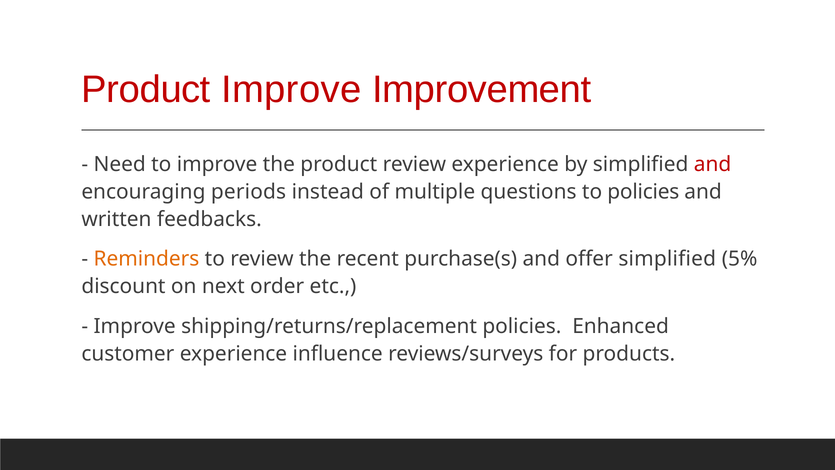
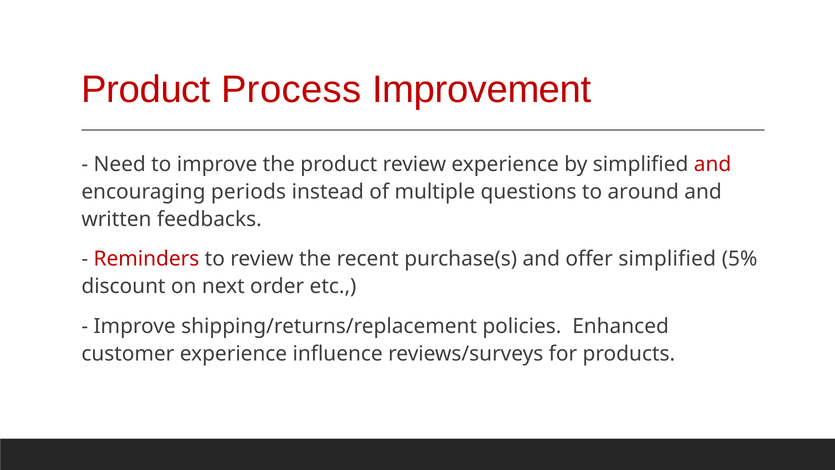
Product Improve: Improve -> Process
to policies: policies -> around
Reminders colour: orange -> red
